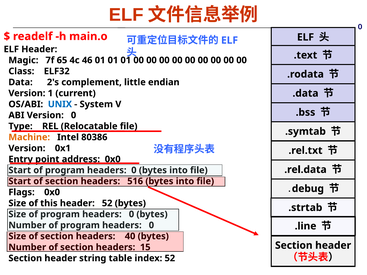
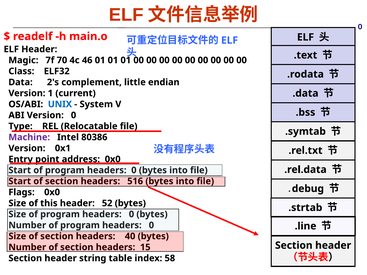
65: 65 -> 70
Machine colour: orange -> purple
index 52: 52 -> 58
